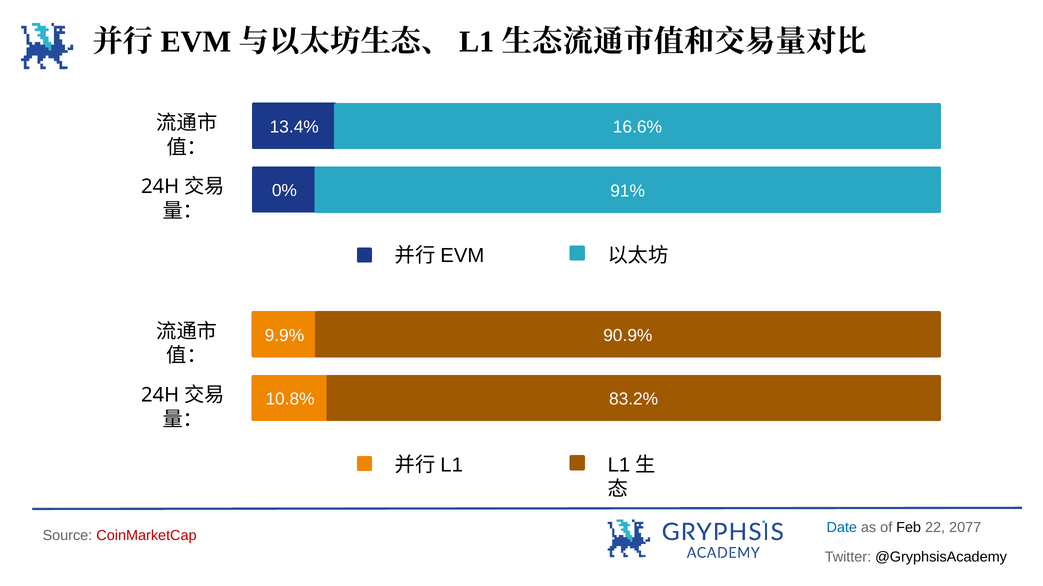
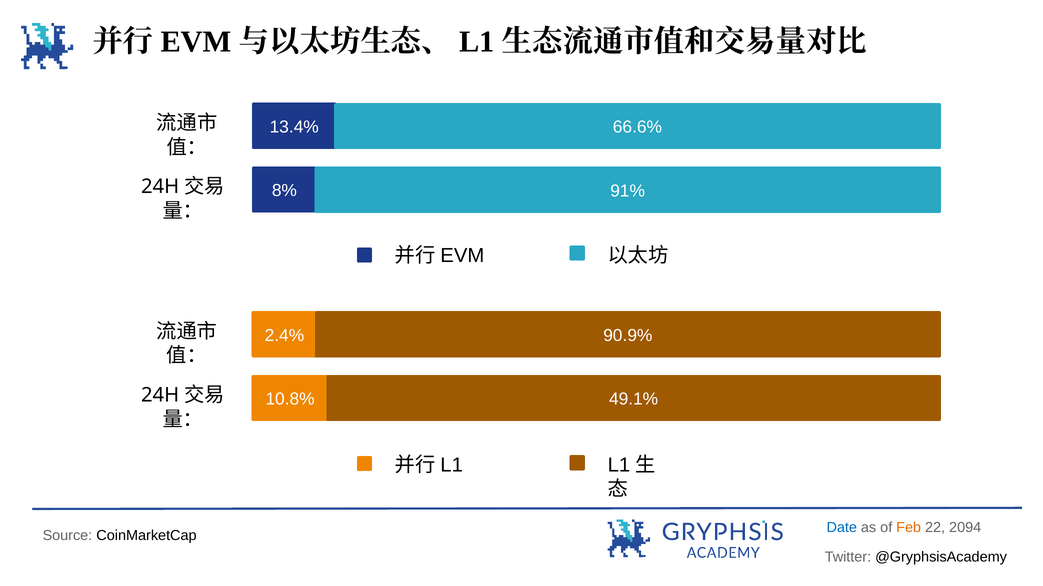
16.6%: 16.6% -> 66.6%
0%: 0% -> 8%
9.9%: 9.9% -> 2.4%
83.2%: 83.2% -> 49.1%
Feb colour: black -> orange
2077: 2077 -> 2094
CoinMarketCap colour: red -> black
